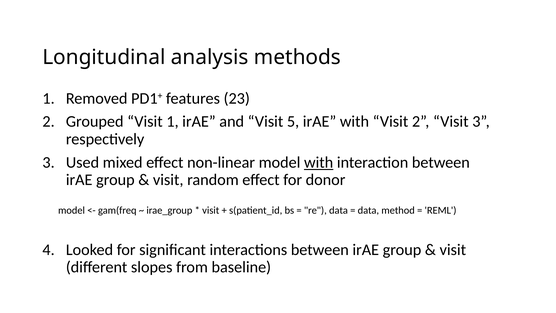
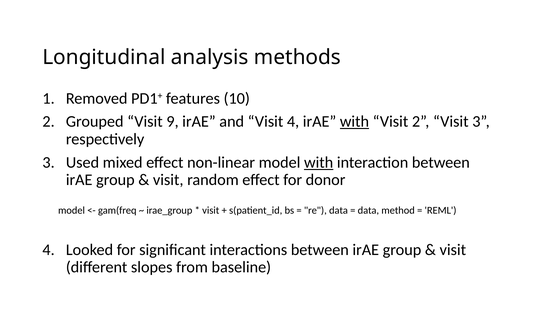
23: 23 -> 10
Visit 1: 1 -> 9
Visit 5: 5 -> 4
with at (354, 122) underline: none -> present
